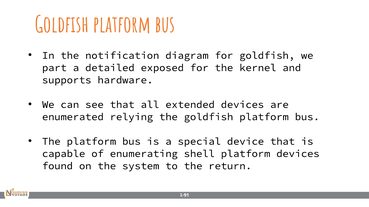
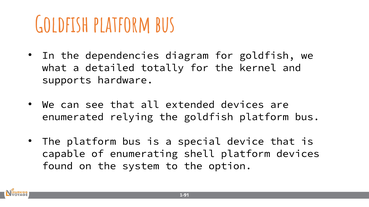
notification: notification -> dependencies
part: part -> what
exposed: exposed -> totally
return: return -> option
